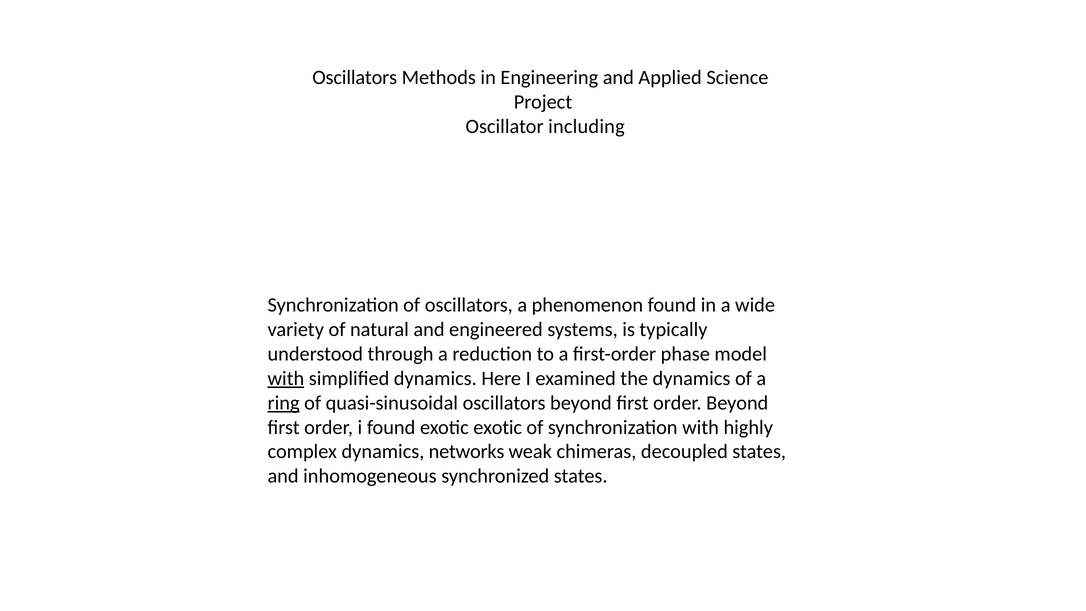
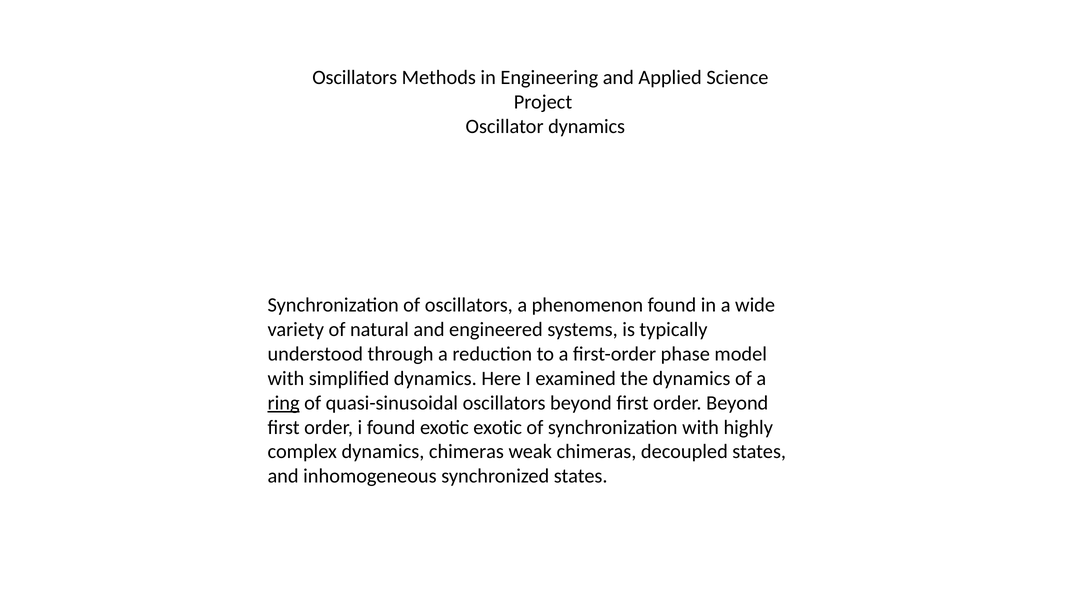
Oscillator including: including -> dynamics
with at (286, 378) underline: present -> none
dynamics networks: networks -> chimeras
